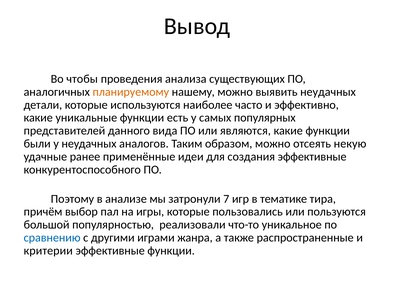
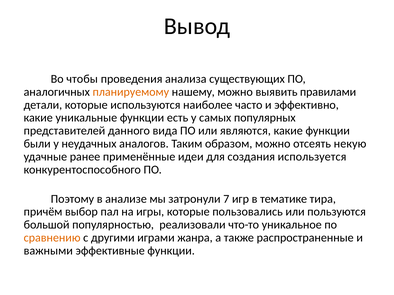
выявить неудачных: неудачных -> правилами
создания эффективные: эффективные -> используется
сравнению colour: blue -> orange
критерии: критерии -> важными
